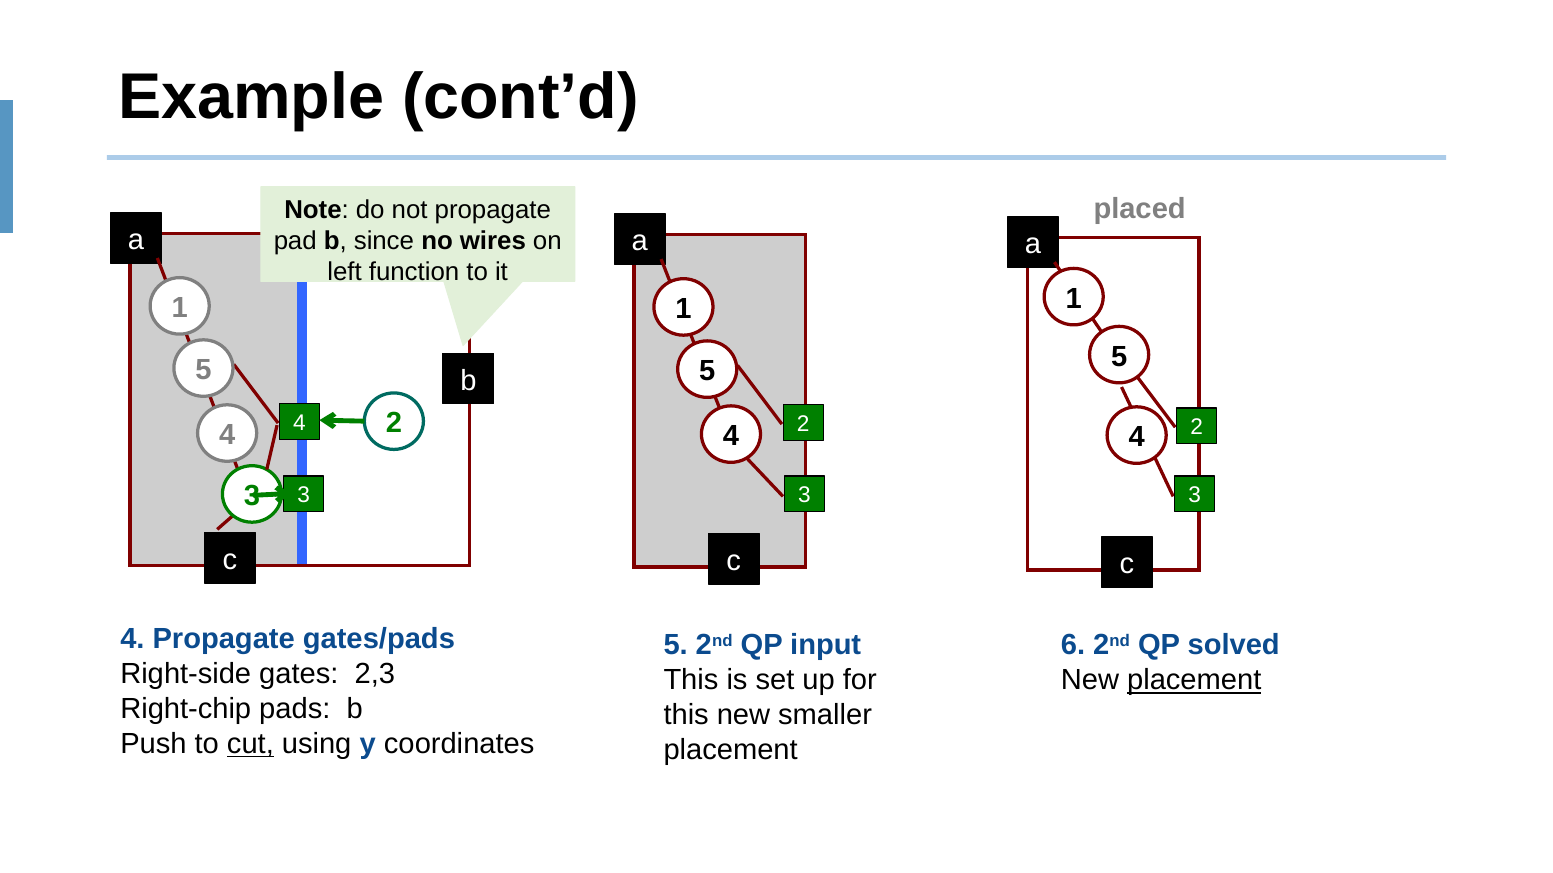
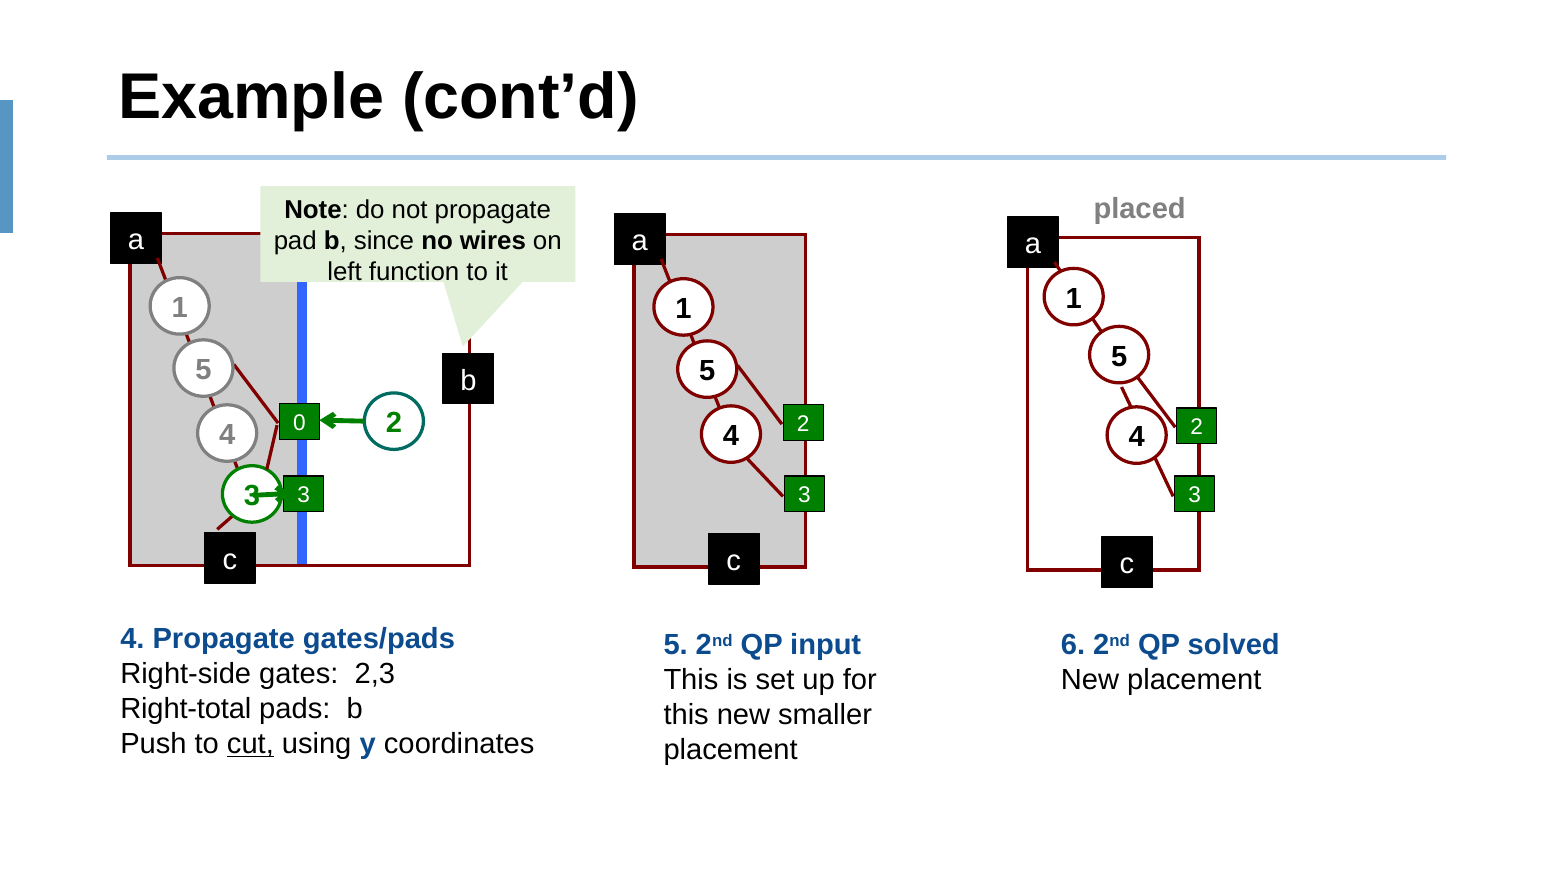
4 4: 4 -> 0
placement at (1194, 681) underline: present -> none
Right-chip: Right-chip -> Right-total
